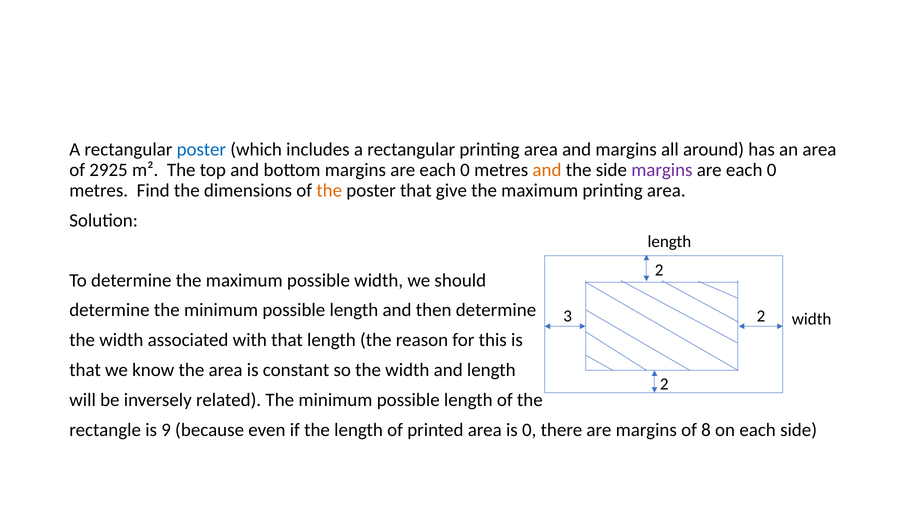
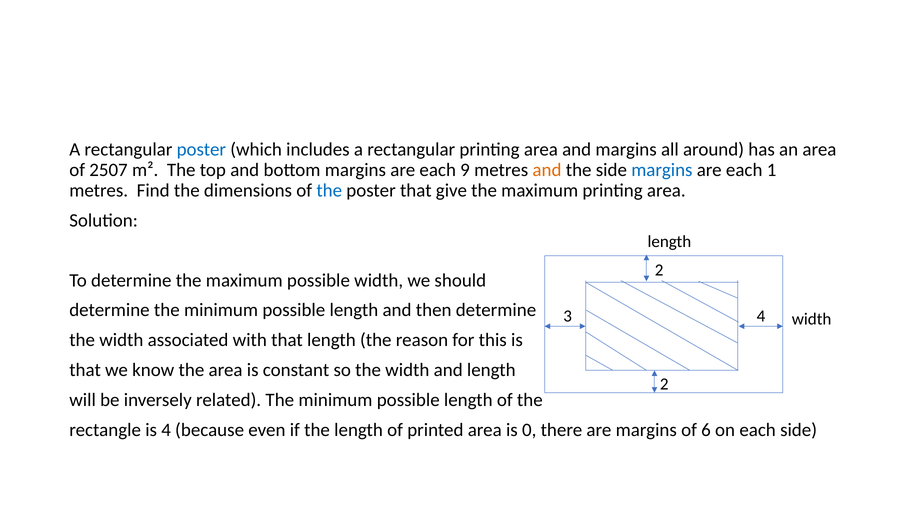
2925: 2925 -> 2507
0 at (465, 170): 0 -> 9
margins at (662, 170) colour: purple -> blue
0 at (772, 170): 0 -> 1
the at (329, 191) colour: orange -> blue
3 2: 2 -> 4
is 9: 9 -> 4
8: 8 -> 6
